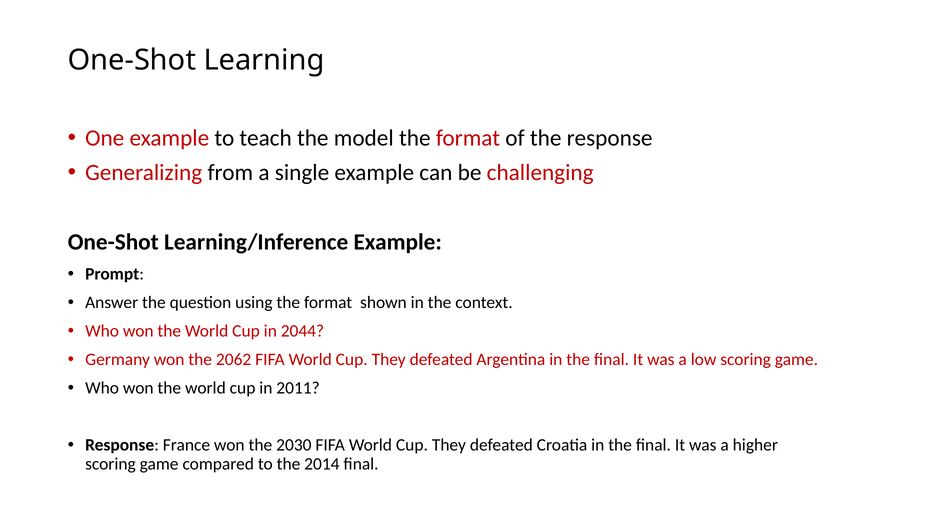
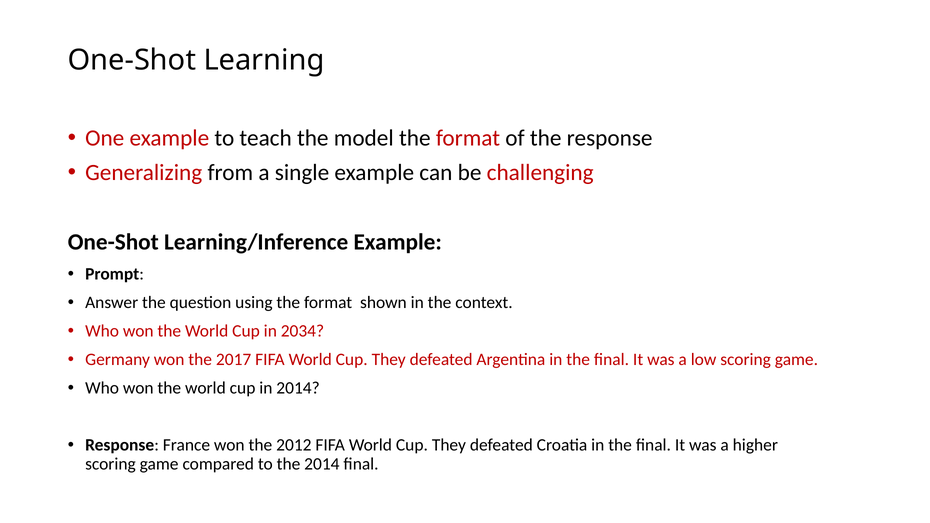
2044: 2044 -> 2034
2062: 2062 -> 2017
in 2011: 2011 -> 2014
2030: 2030 -> 2012
